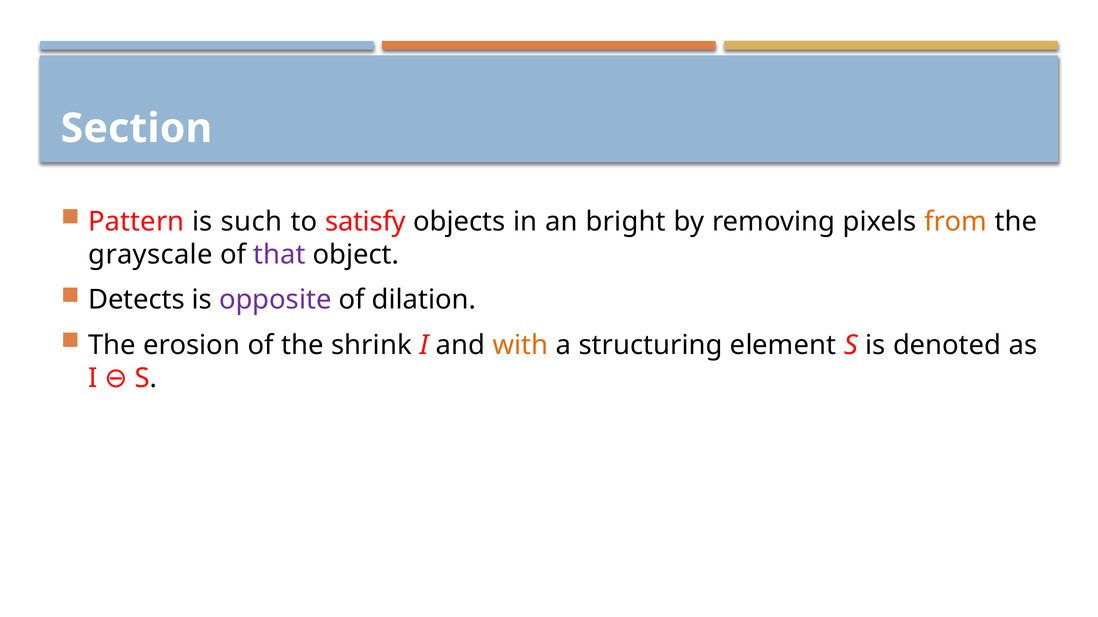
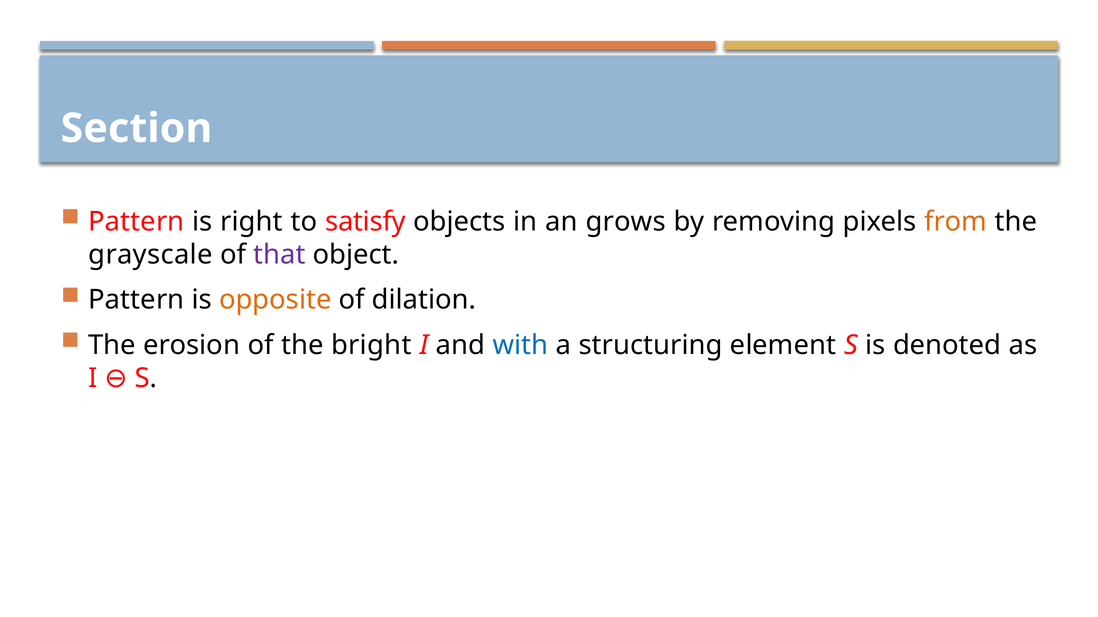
such: such -> right
bright: bright -> grows
Detects at (136, 300): Detects -> Pattern
opposite colour: purple -> orange
shrink: shrink -> bright
with colour: orange -> blue
